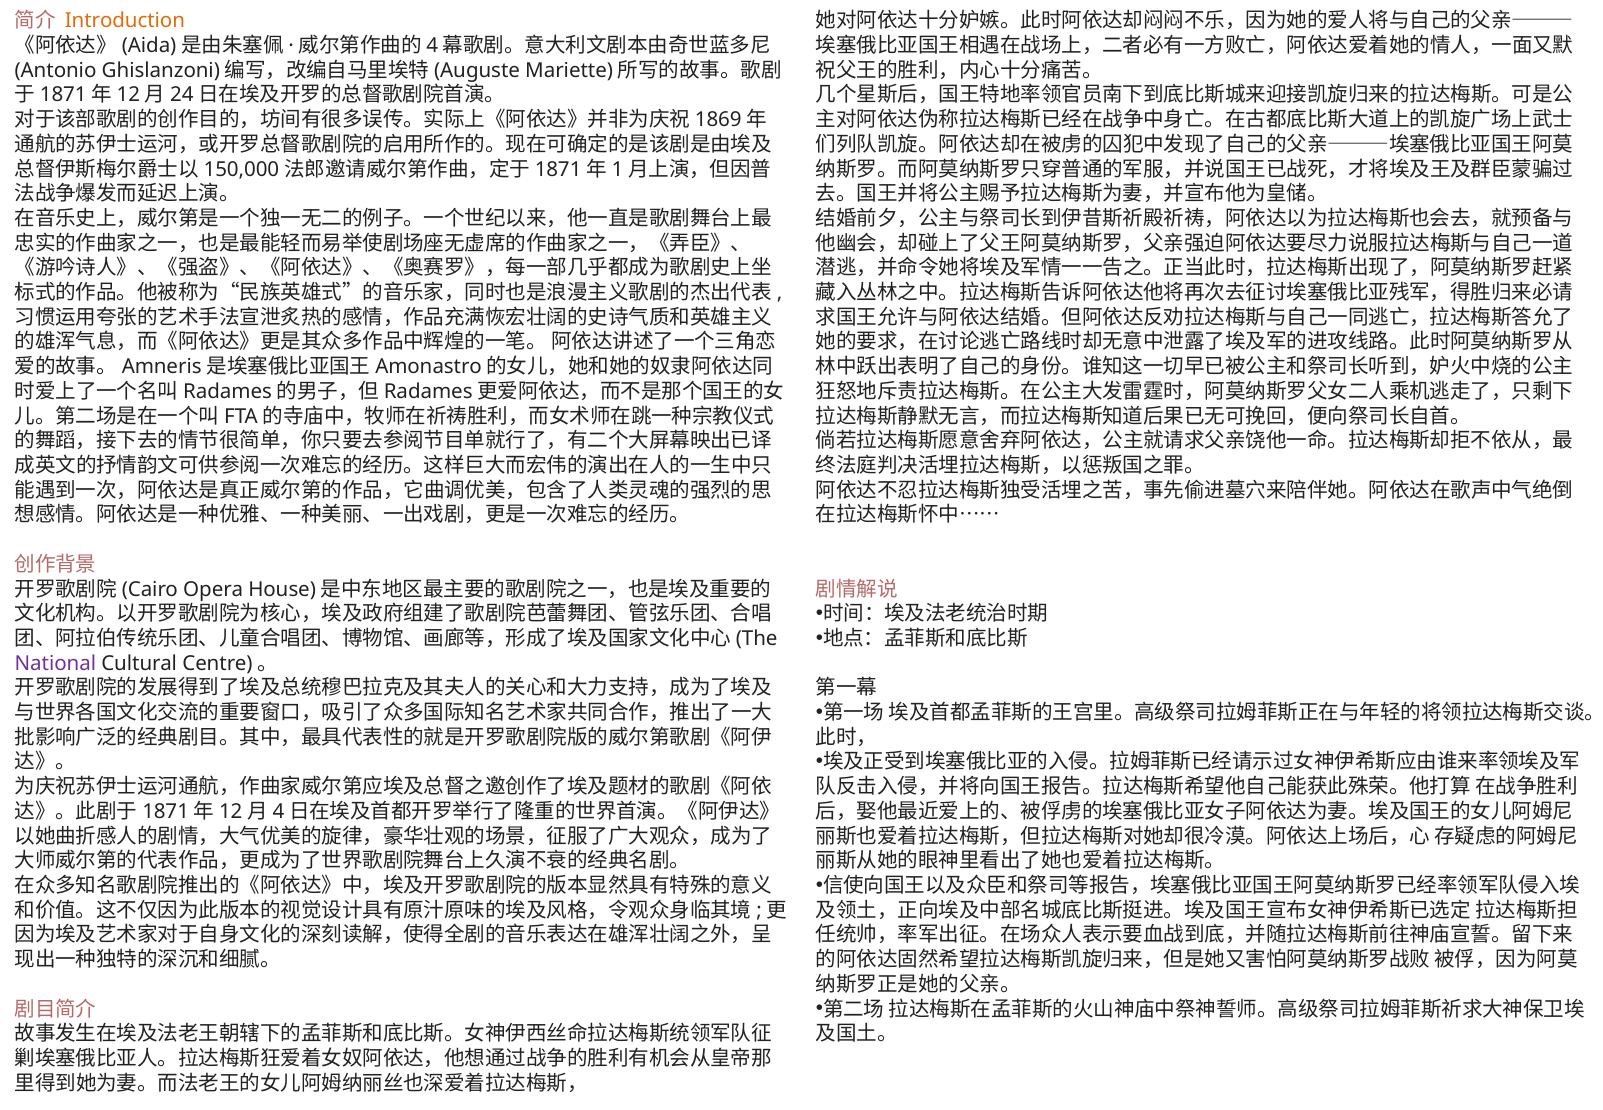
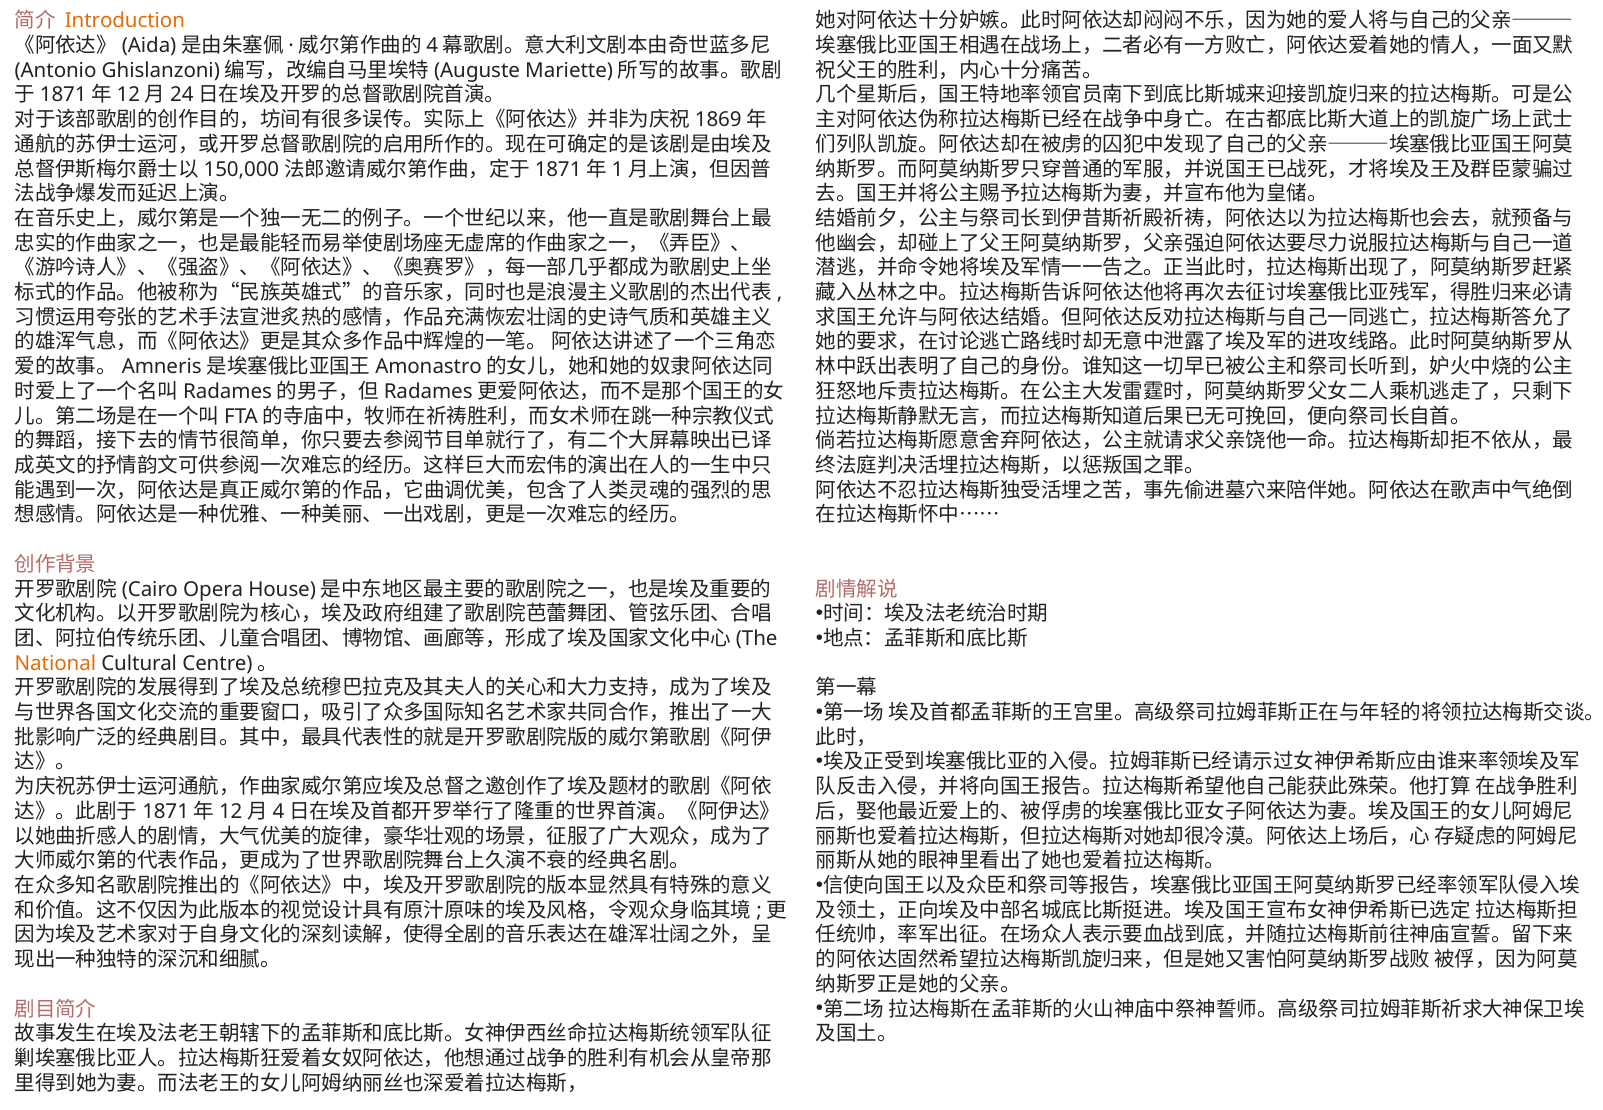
National colour: purple -> orange
